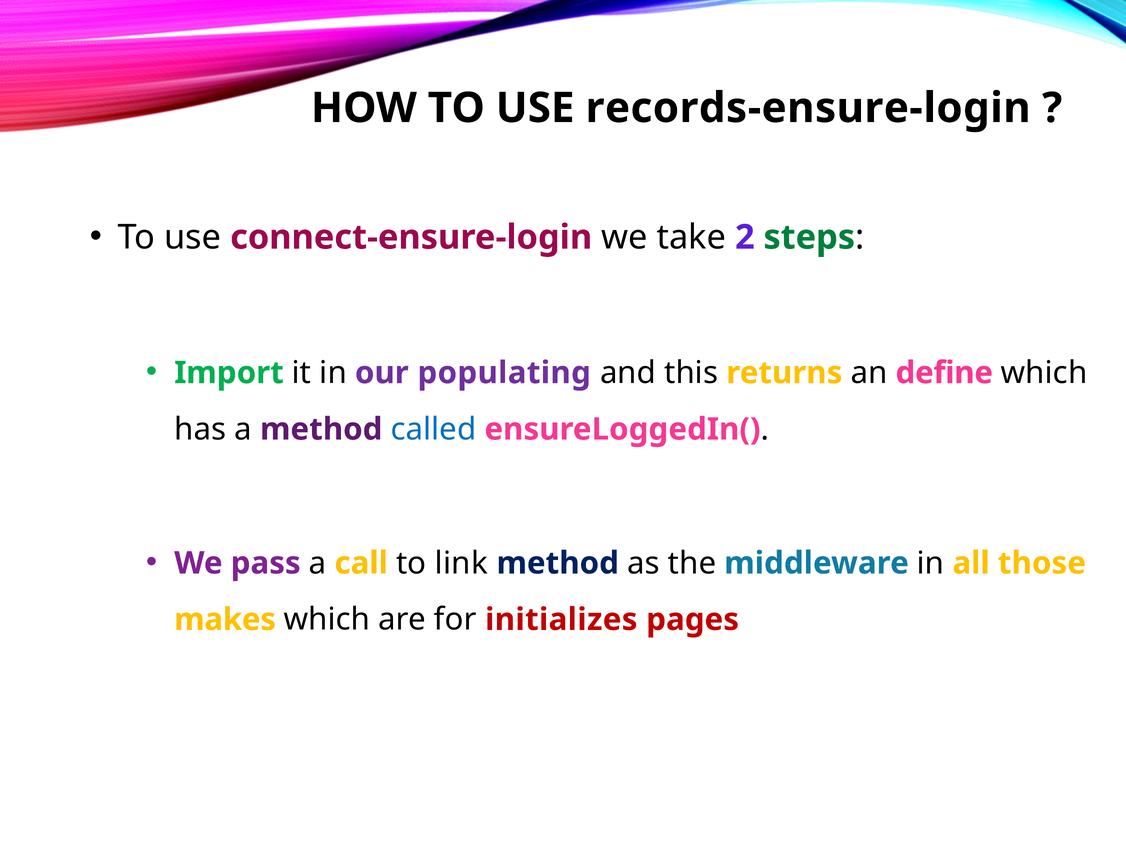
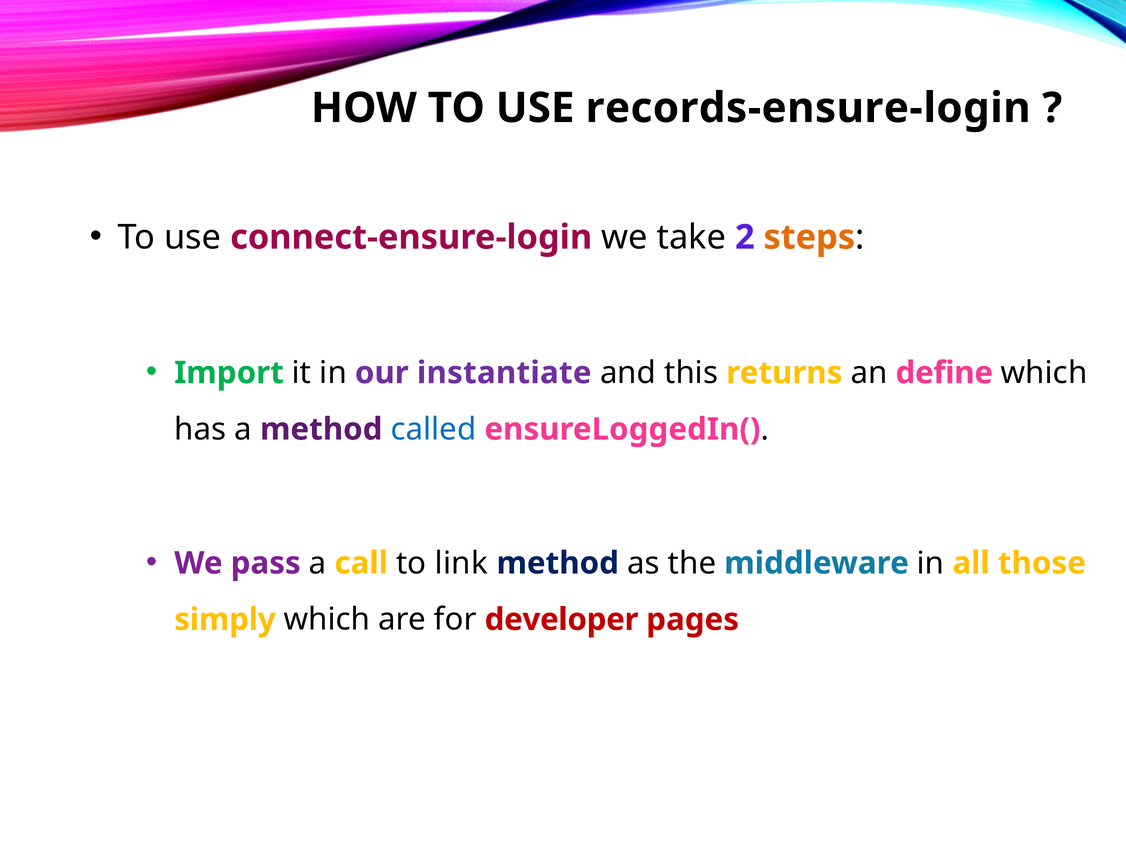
steps colour: green -> orange
populating: populating -> instantiate
makes: makes -> simply
initializes: initializes -> developer
